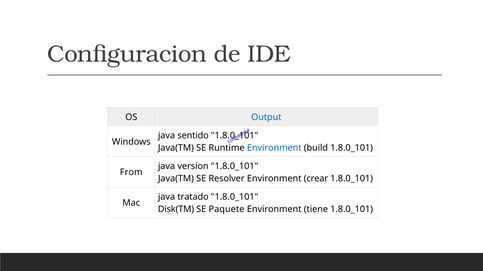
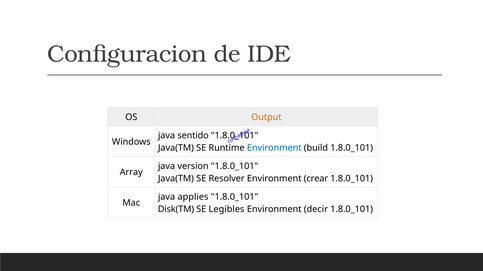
Output colour: blue -> orange
From: From -> Array
tratado: tratado -> applies
Paquete: Paquete -> Legibles
tiene: tiene -> decir
